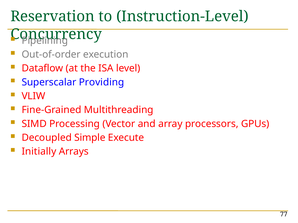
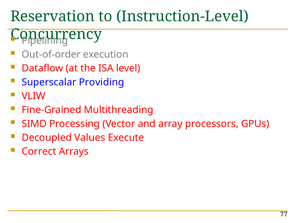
Simple: Simple -> Values
Initially: Initially -> Correct
